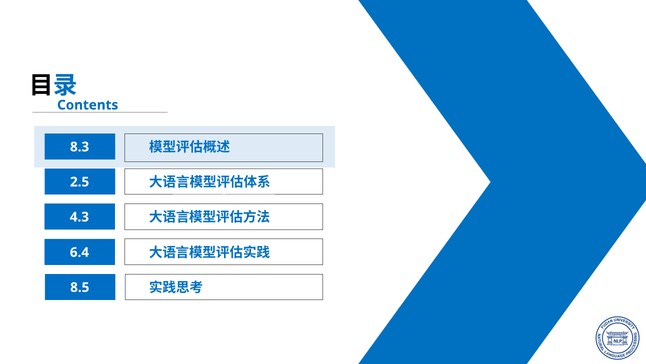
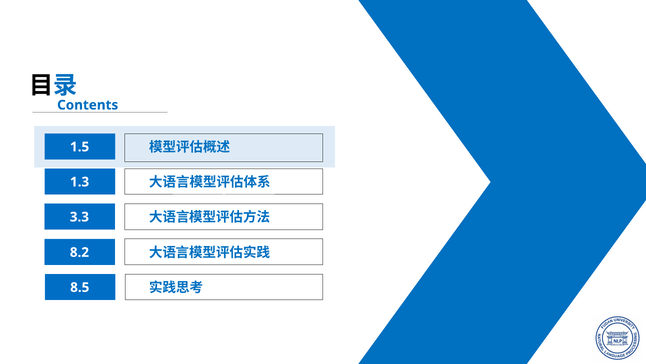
8.3: 8.3 -> 1.5
2.5: 2.5 -> 1.3
4.3: 4.3 -> 3.3
6.4: 6.4 -> 8.2
